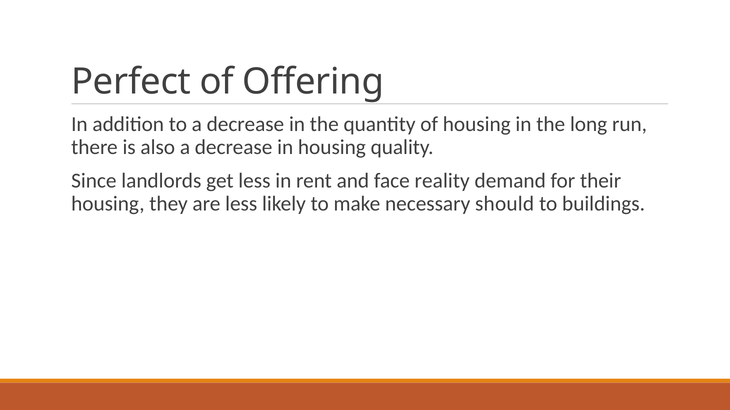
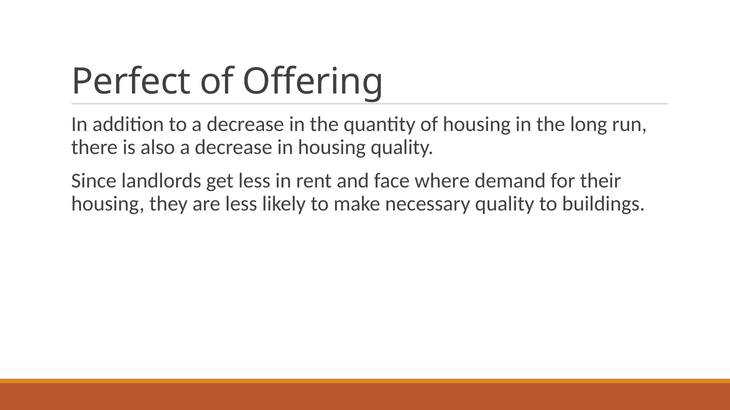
reality: reality -> where
necessary should: should -> quality
